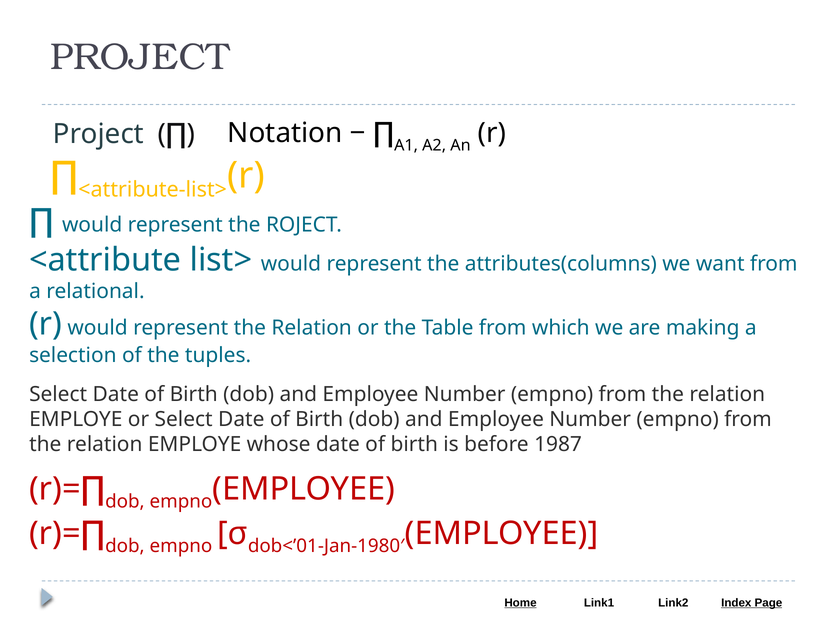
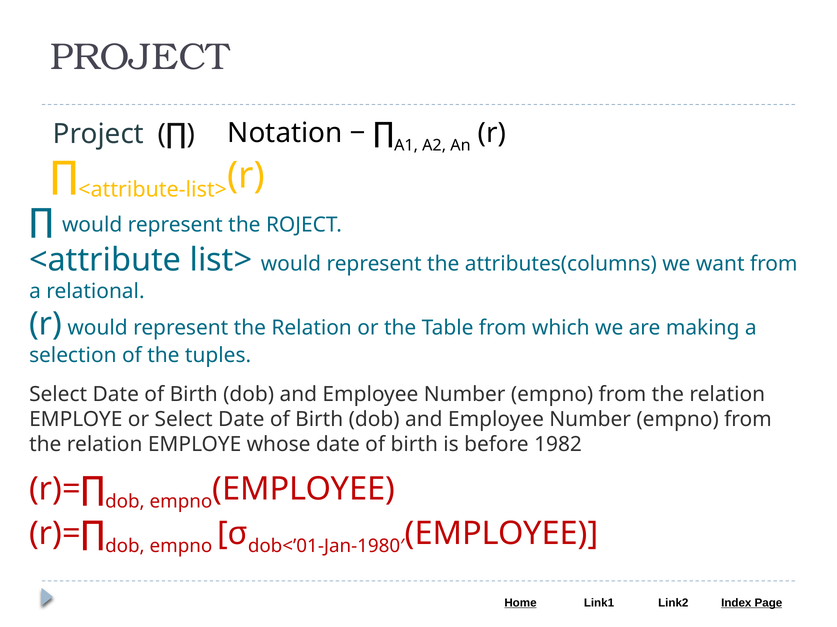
1987: 1987 -> 1982
